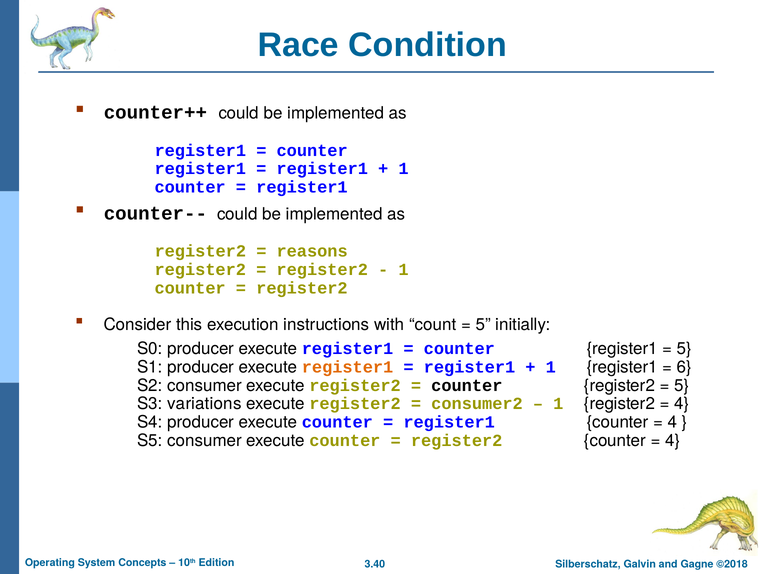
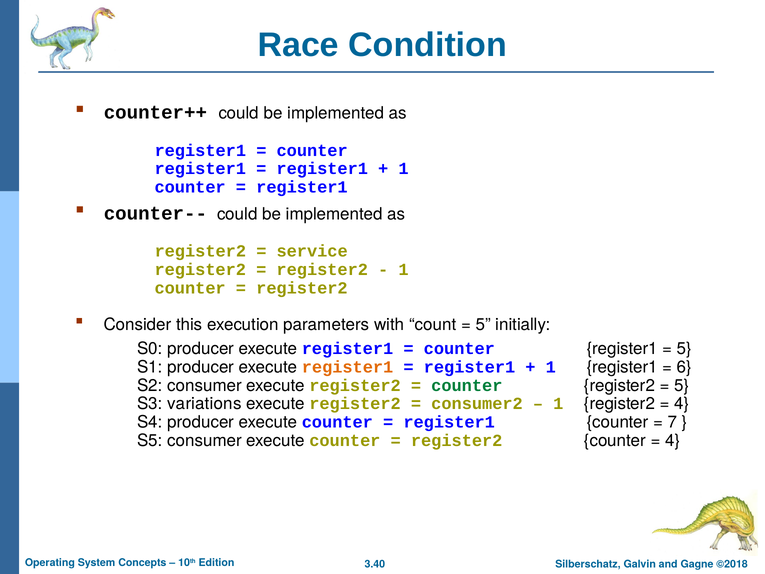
reasons: reasons -> service
instructions: instructions -> parameters
counter at (467, 385) colour: black -> green
4 at (673, 422): 4 -> 7
